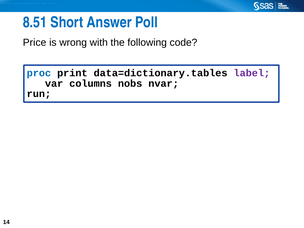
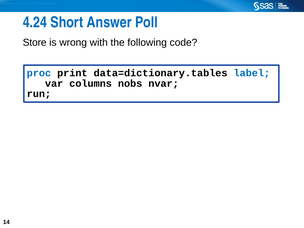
8.51: 8.51 -> 4.24
Price: Price -> Store
label colour: purple -> blue
